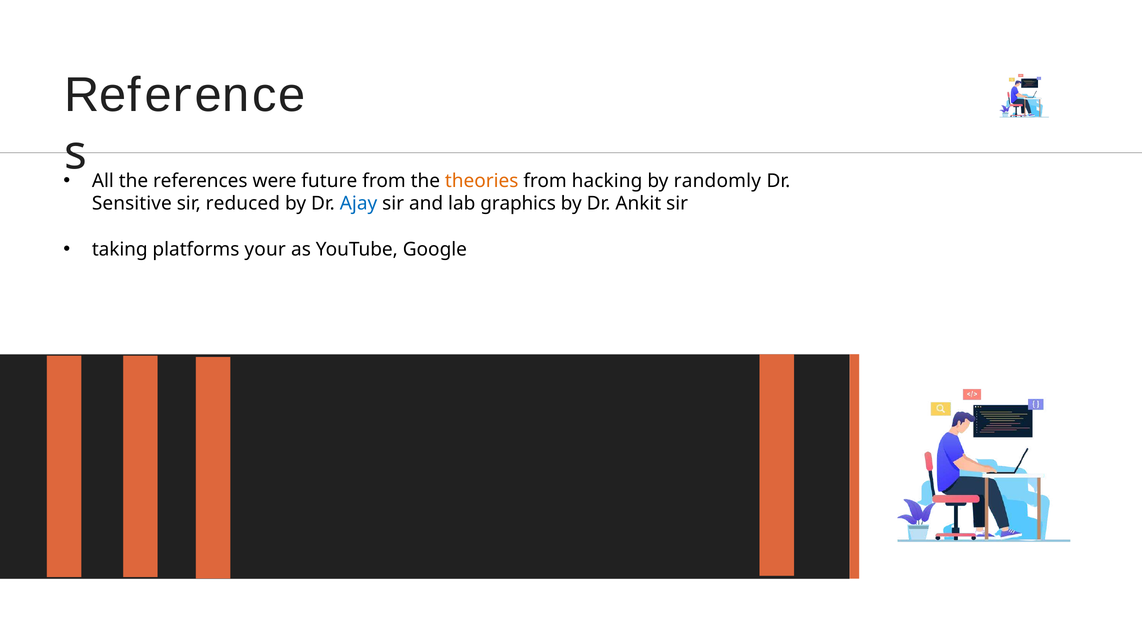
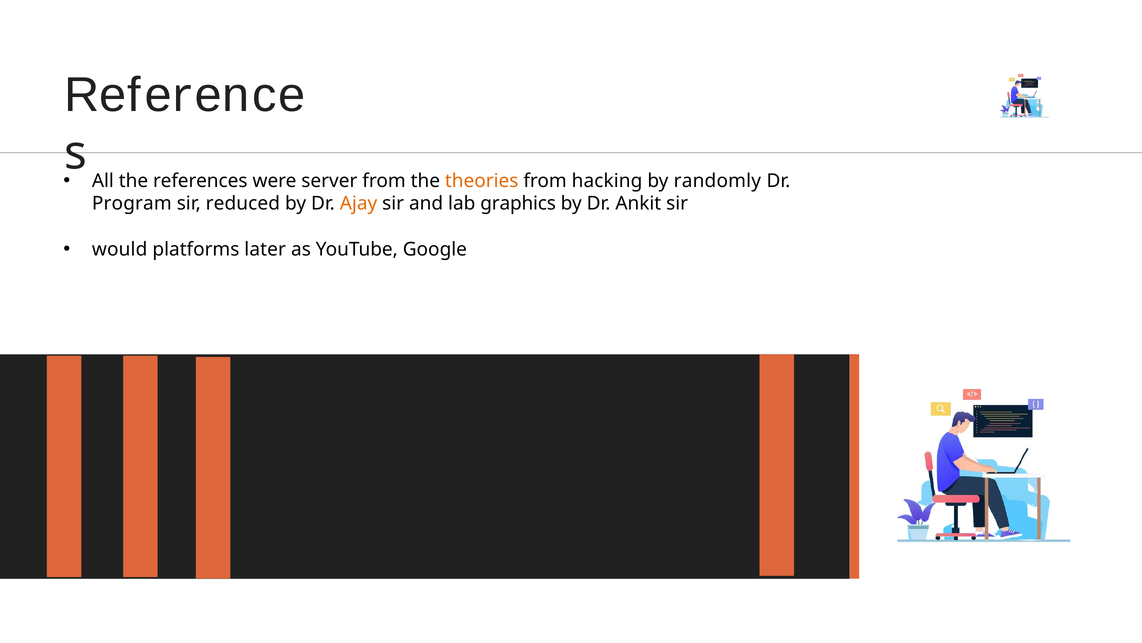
future: future -> server
Sensitive: Sensitive -> Program
Ajay colour: blue -> orange
taking: taking -> would
your: your -> later
